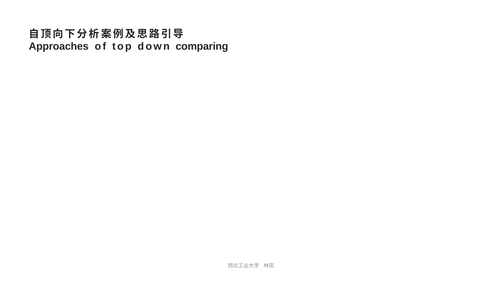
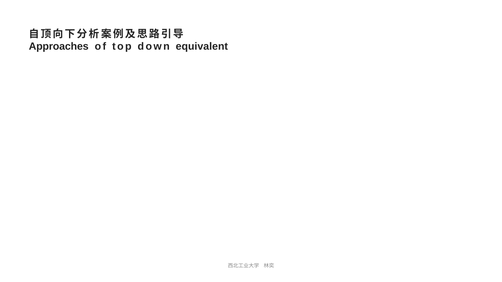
comparing: comparing -> equivalent
